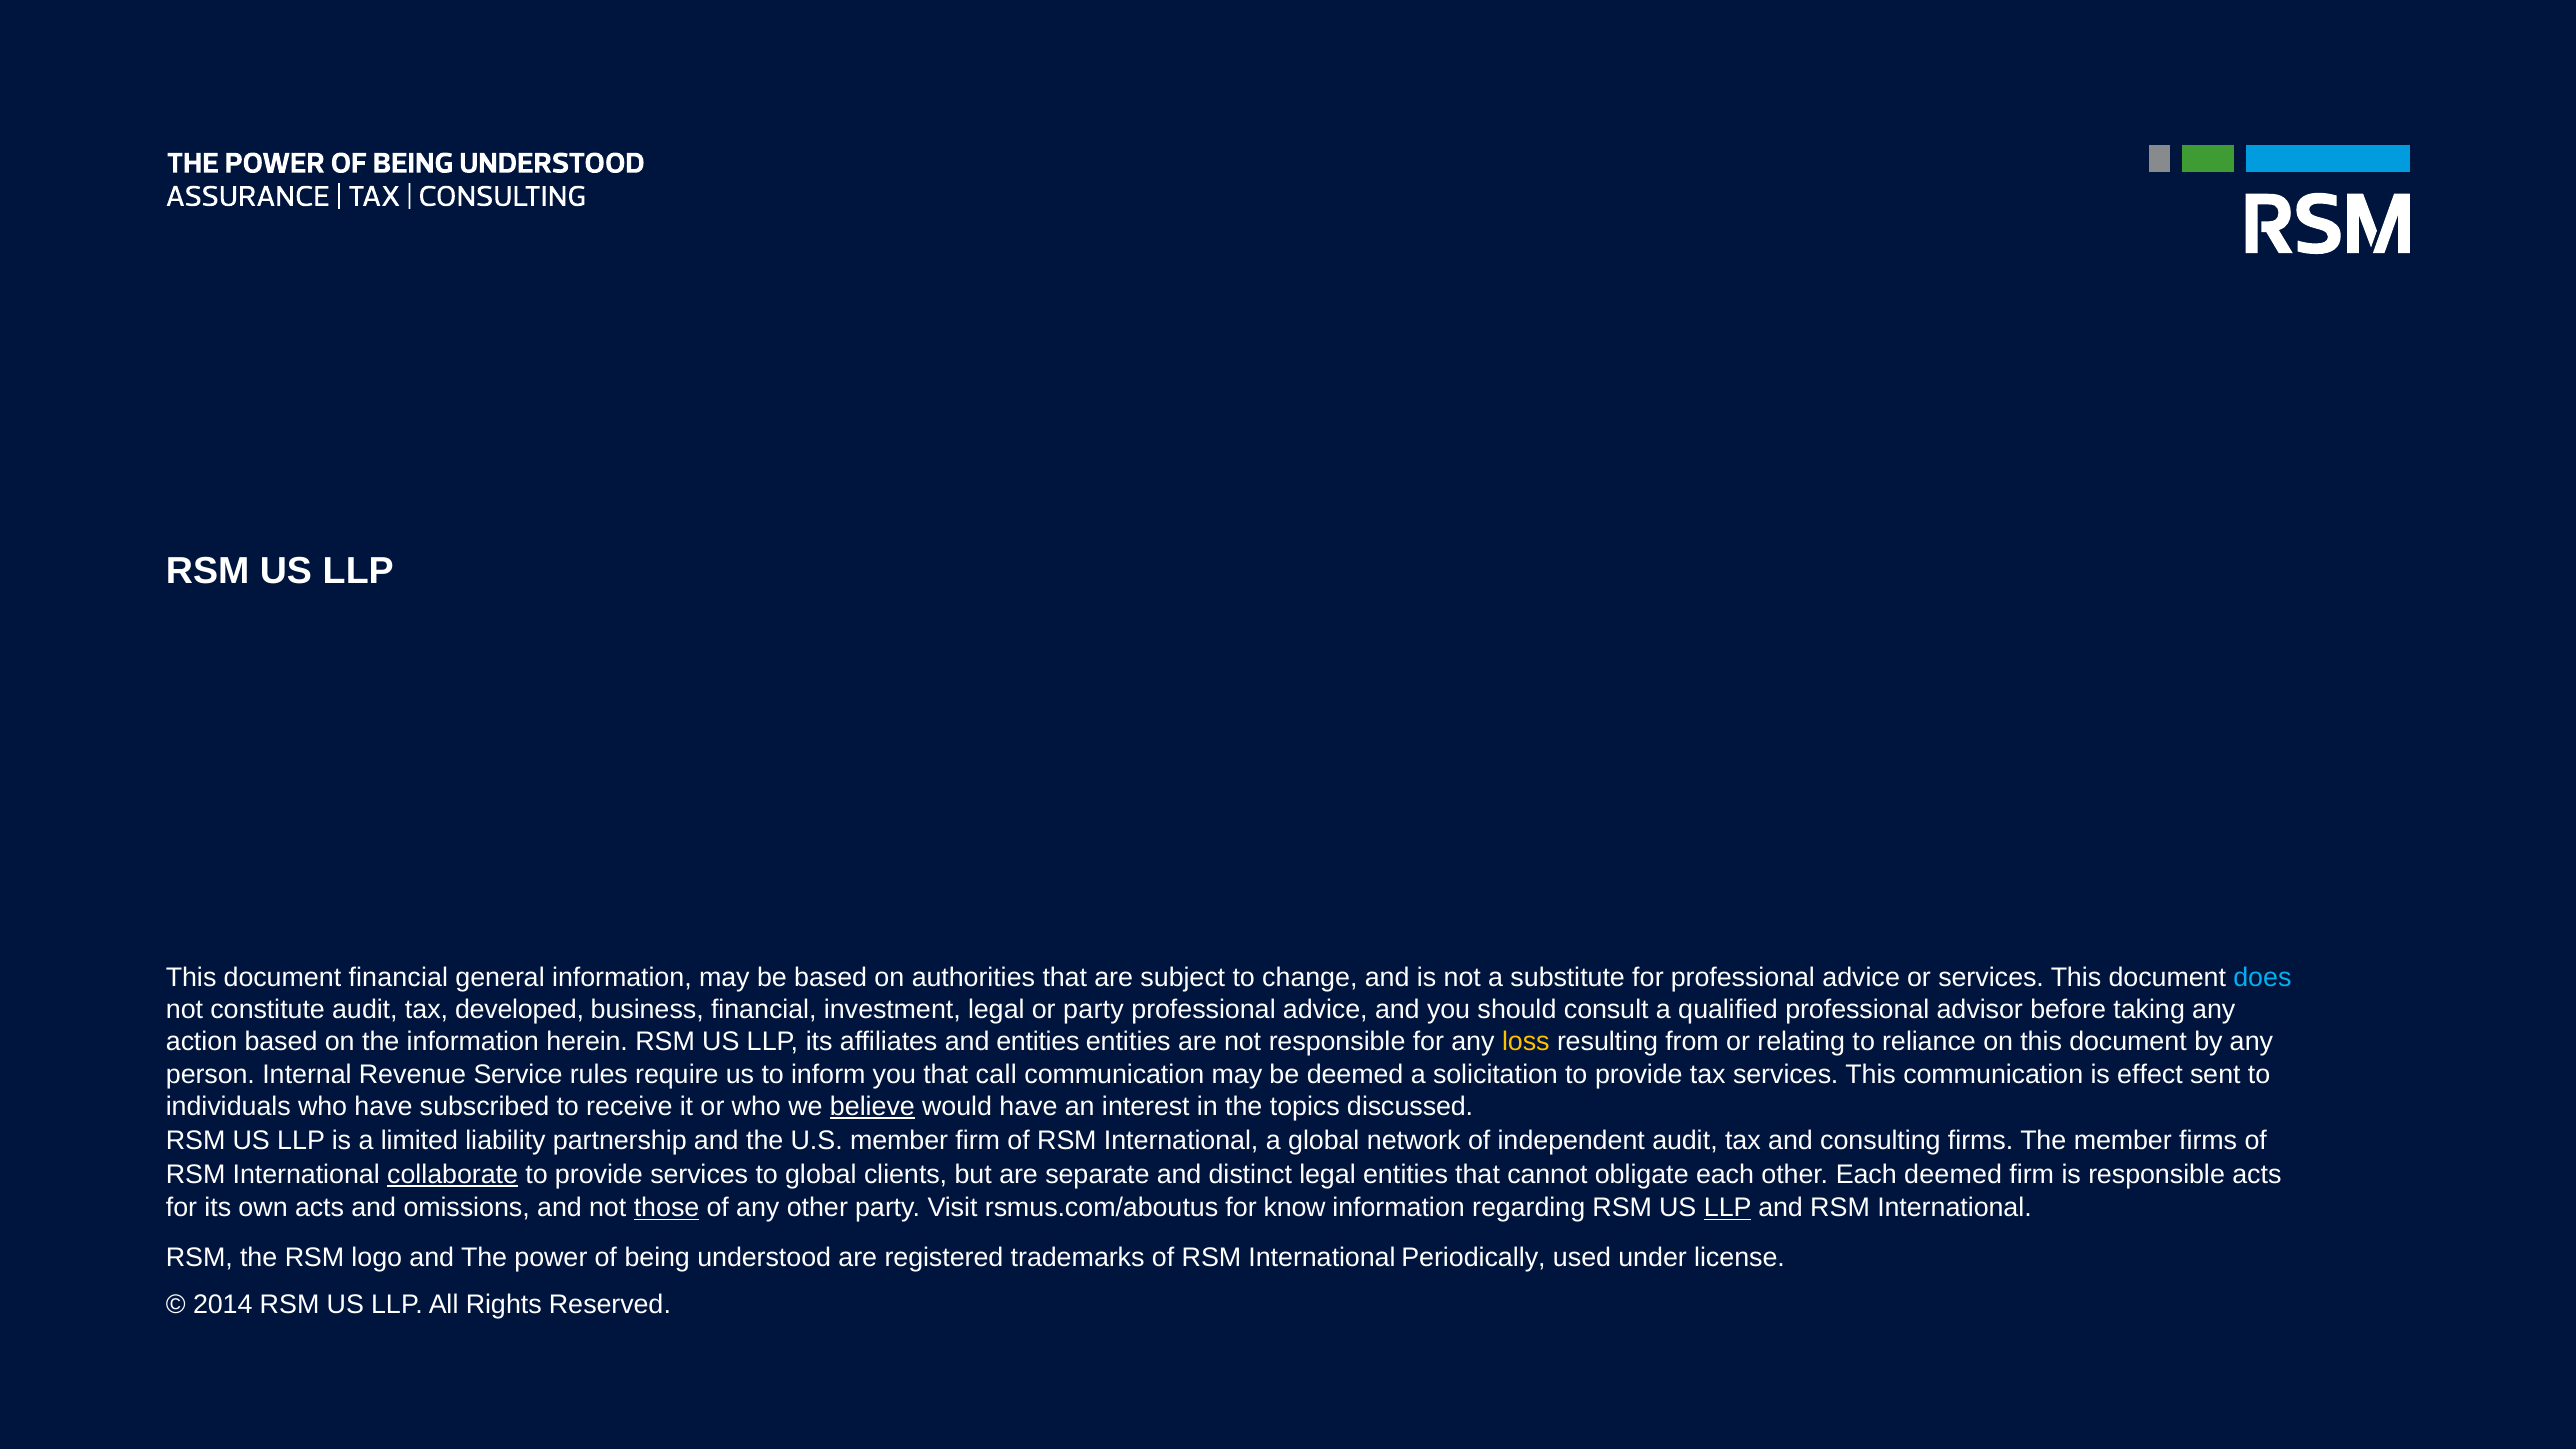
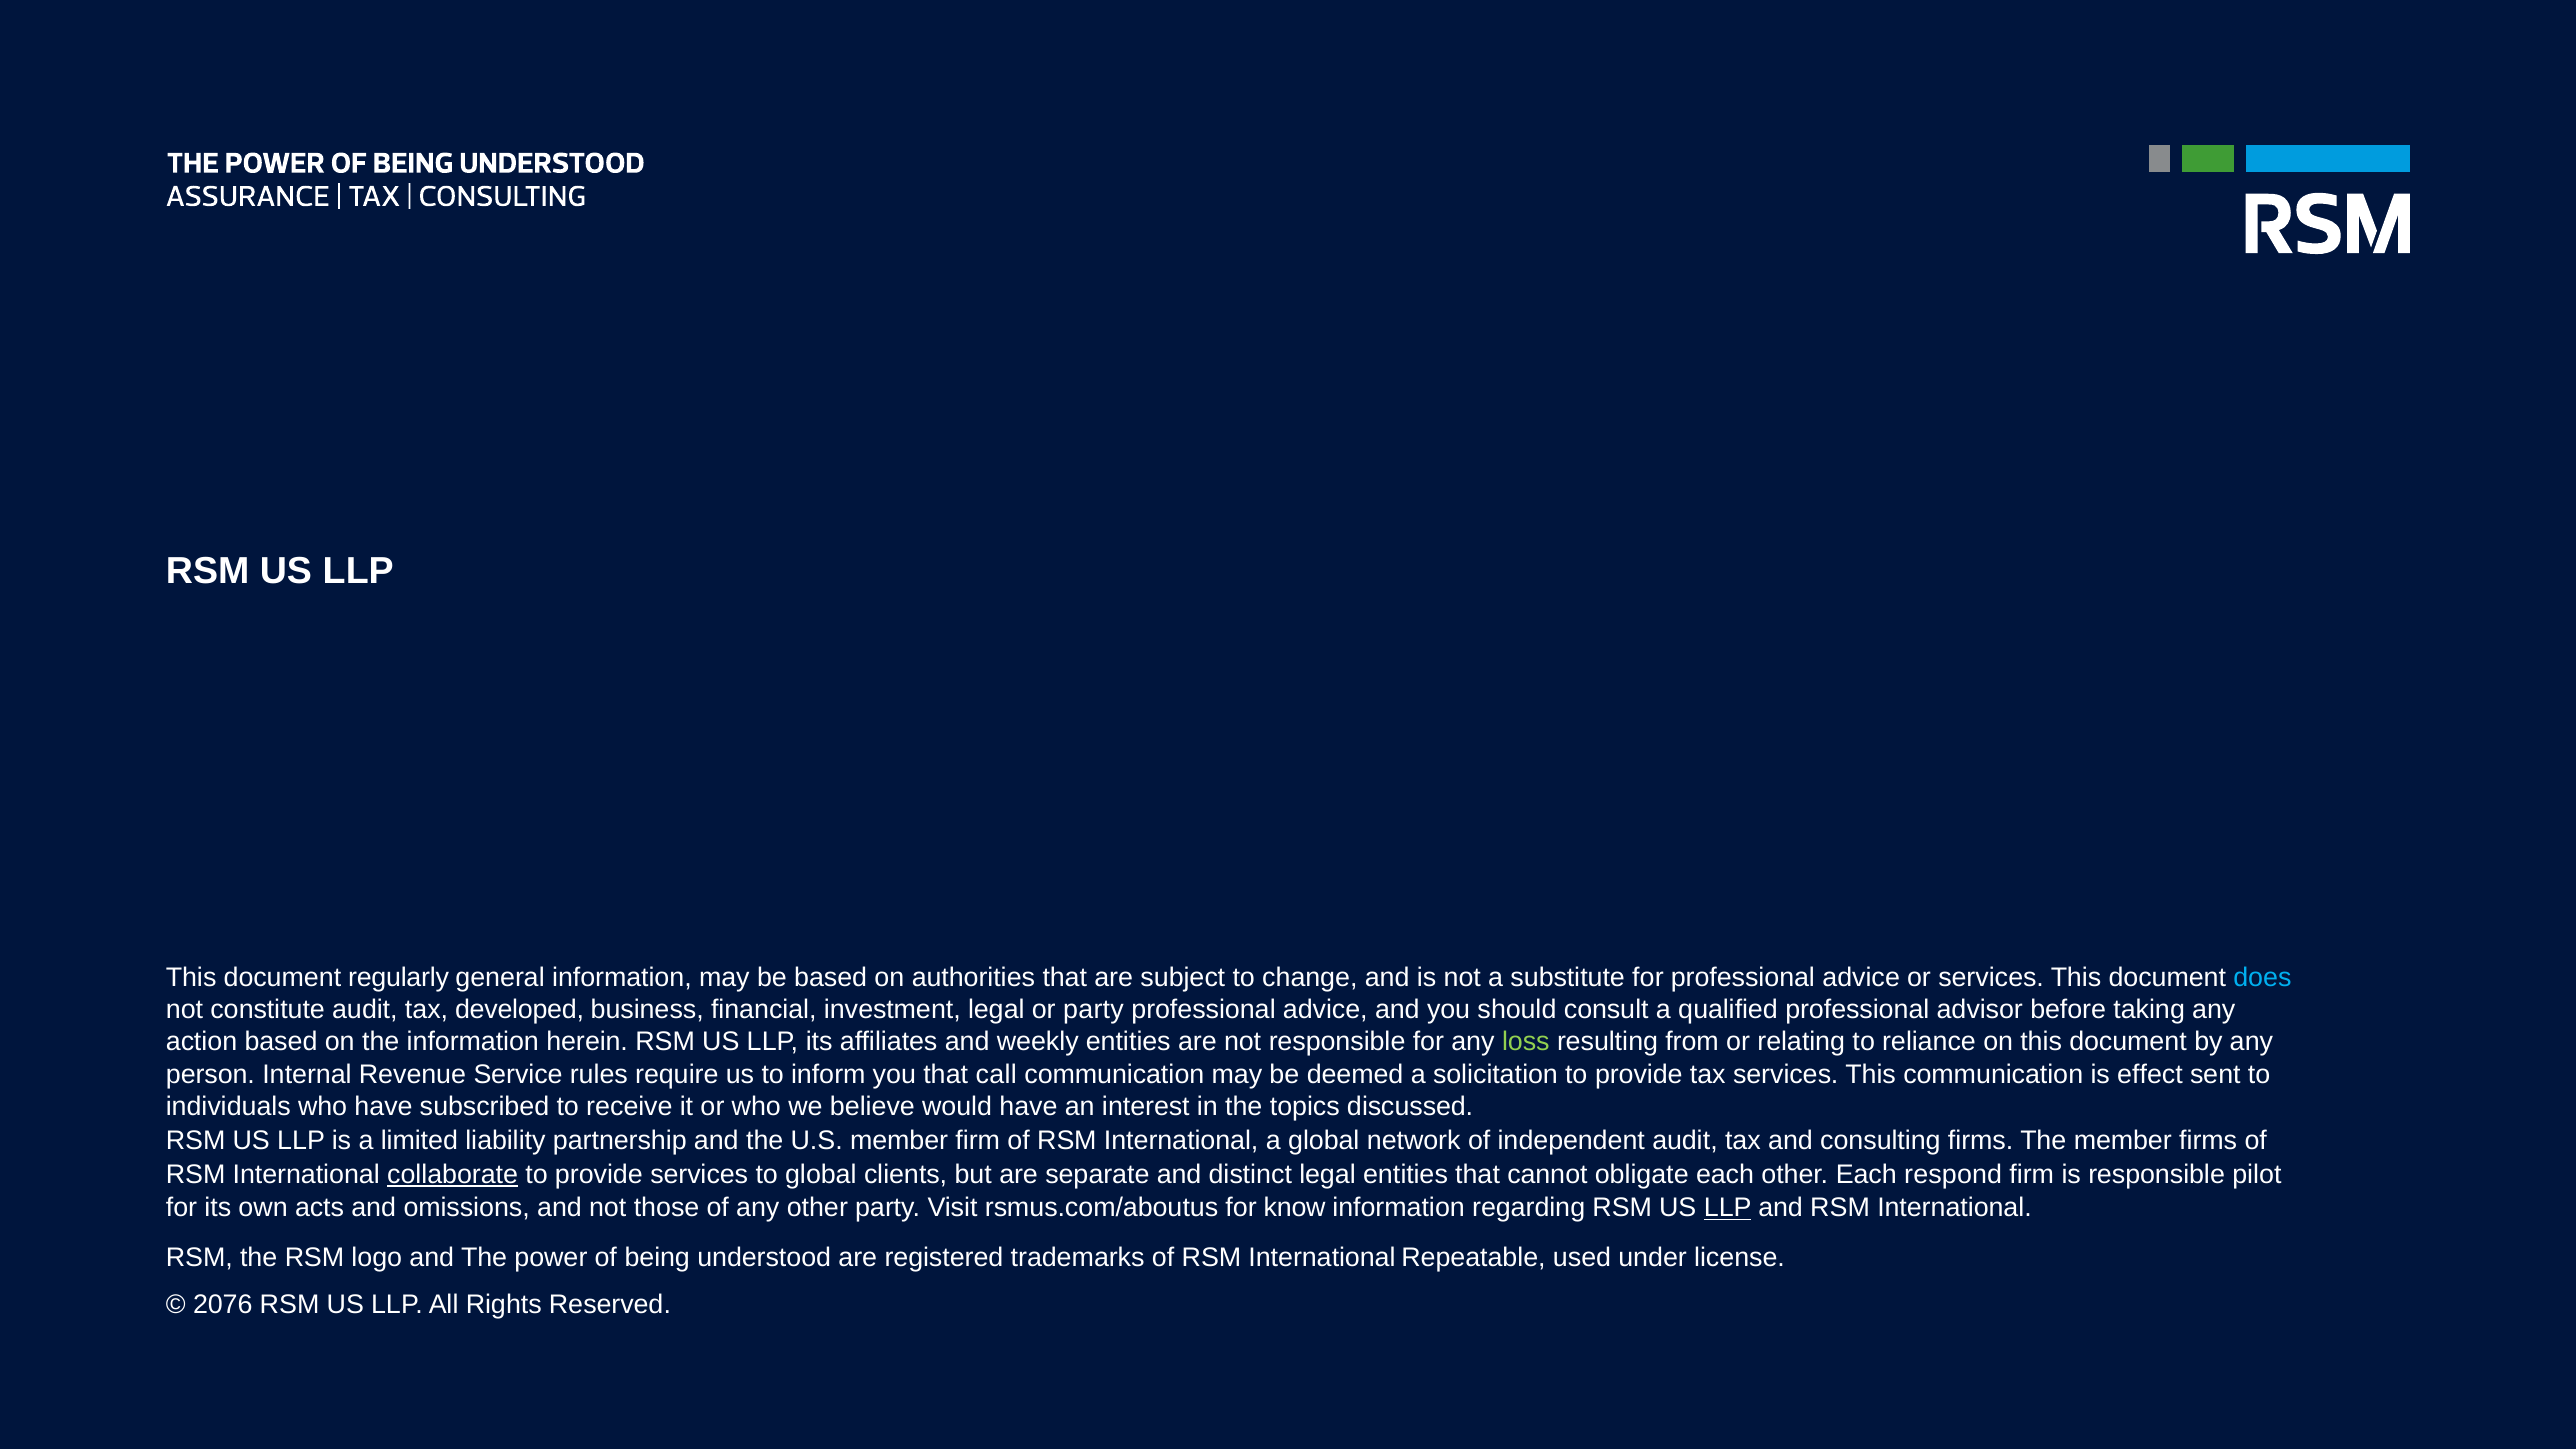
document financial: financial -> regularly
and entities: entities -> weekly
loss colour: yellow -> light green
believe underline: present -> none
Each deemed: deemed -> respond
responsible acts: acts -> pilot
those underline: present -> none
Periodically: Periodically -> Repeatable
2014: 2014 -> 2076
